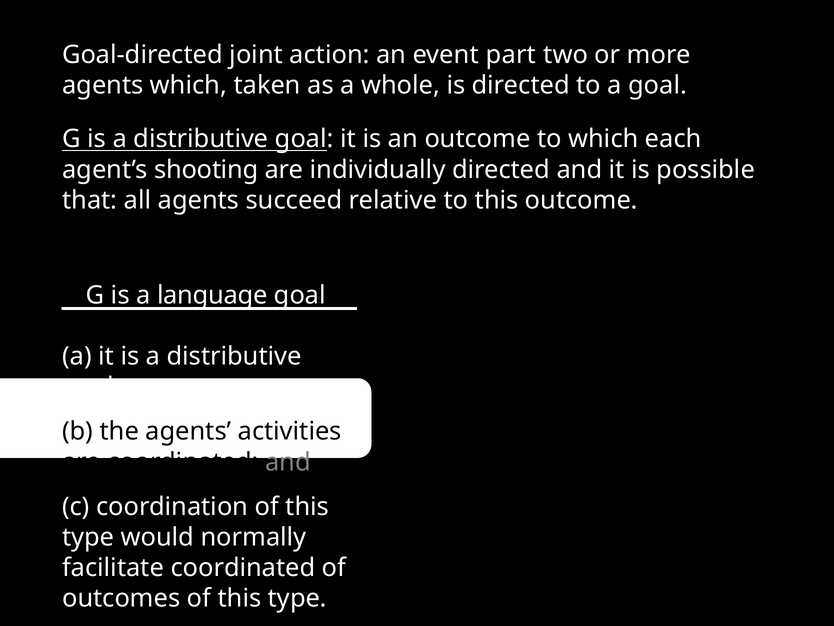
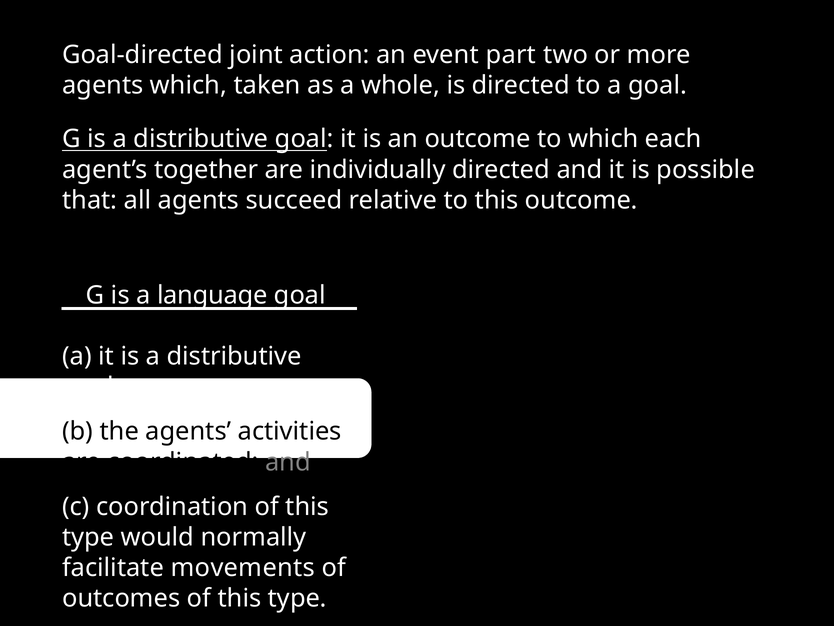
shooting: shooting -> together
facilitate coordinated: coordinated -> movements
